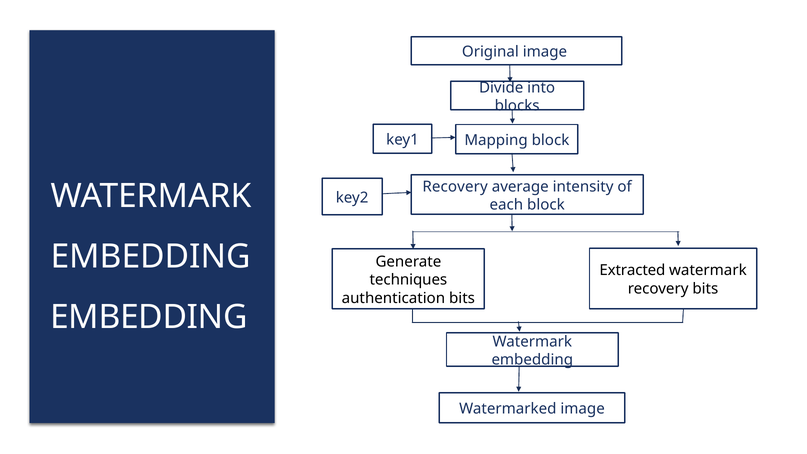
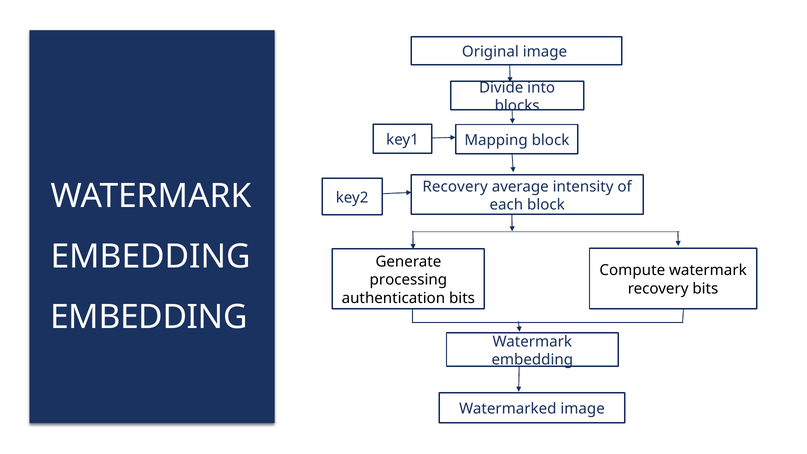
Extracted: Extracted -> Compute
techniques: techniques -> processing
